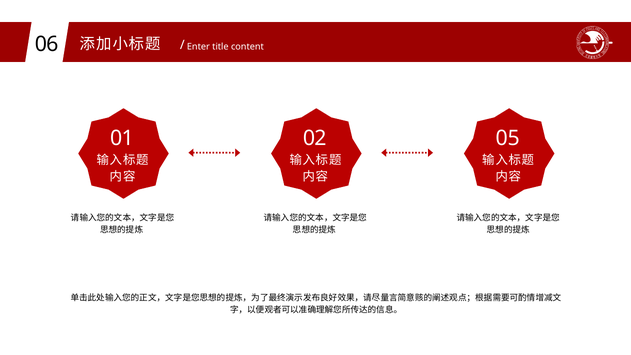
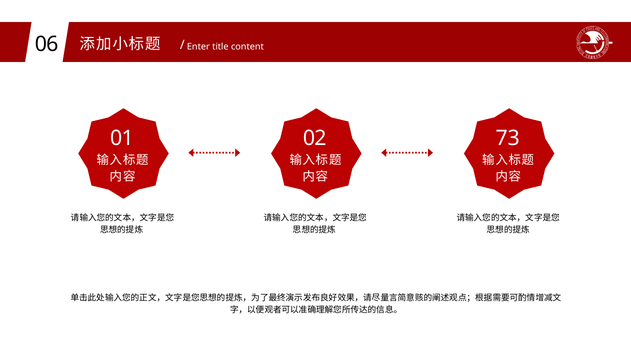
05: 05 -> 73
